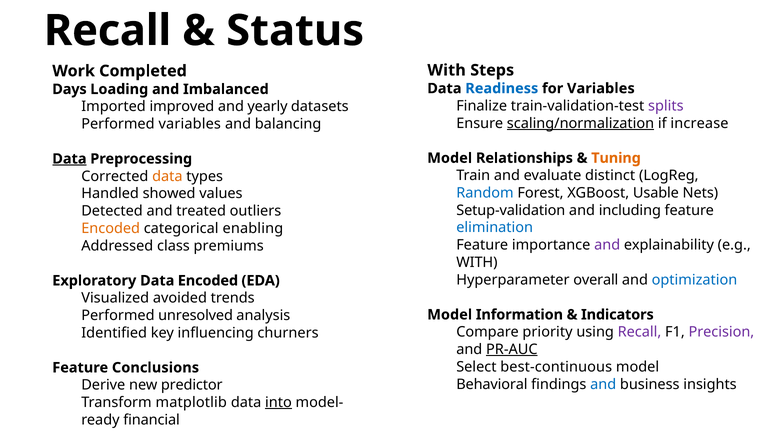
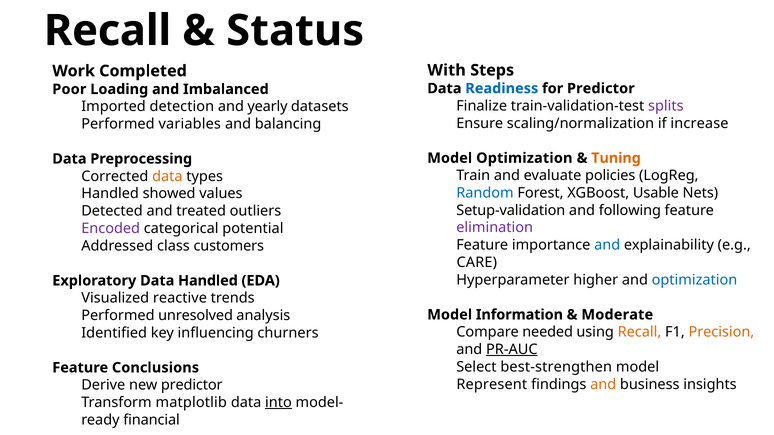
for Variables: Variables -> Predictor
Days: Days -> Poor
improved: improved -> detection
scaling/normalization underline: present -> none
Model Relationships: Relationships -> Optimization
Data at (69, 159) underline: present -> none
distinct: distinct -> policies
including: including -> following
elimination colour: blue -> purple
Encoded at (111, 229) colour: orange -> purple
enabling: enabling -> potential
and at (607, 245) colour: purple -> blue
premiums: premiums -> customers
WITH at (477, 263): WITH -> CARE
overall: overall -> higher
Data Encoded: Encoded -> Handled
avoided: avoided -> reactive
Indicators: Indicators -> Moderate
priority: priority -> needed
Recall at (639, 332) colour: purple -> orange
Precision colour: purple -> orange
best-continuous: best-continuous -> best-strengthen
Behavioral: Behavioral -> Represent
and at (603, 385) colour: blue -> orange
